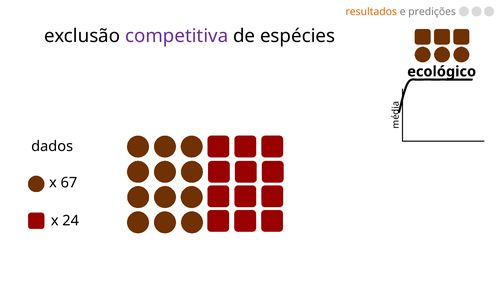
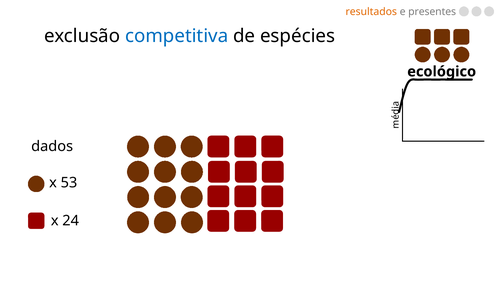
predições: predições -> presentes
competitiva colour: purple -> blue
67: 67 -> 53
